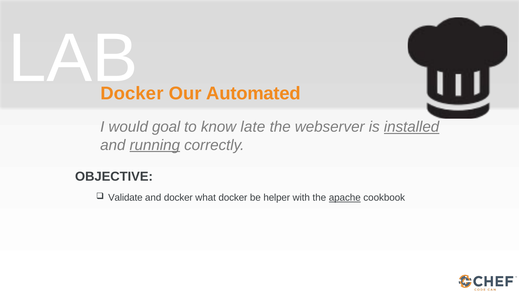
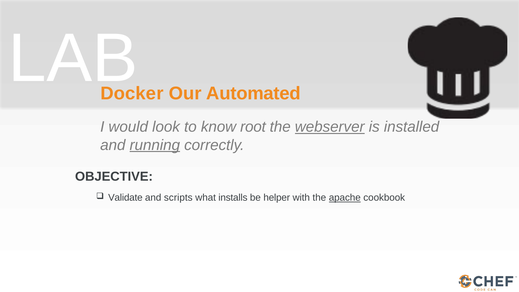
goal: goal -> look
late: late -> root
webserver underline: none -> present
installed underline: present -> none
and docker: docker -> scripts
what docker: docker -> installs
